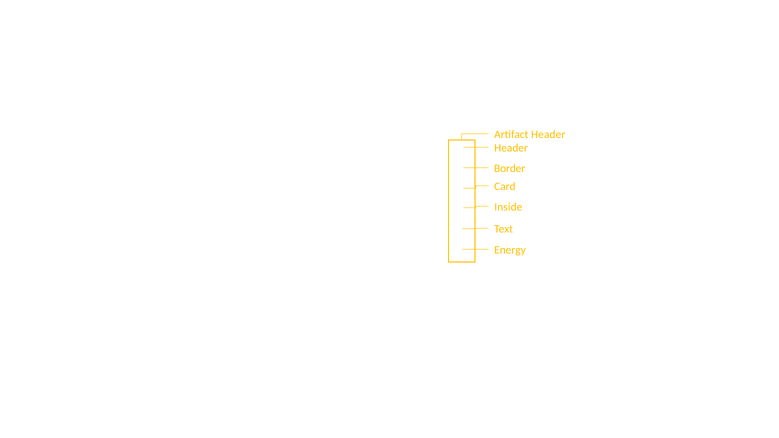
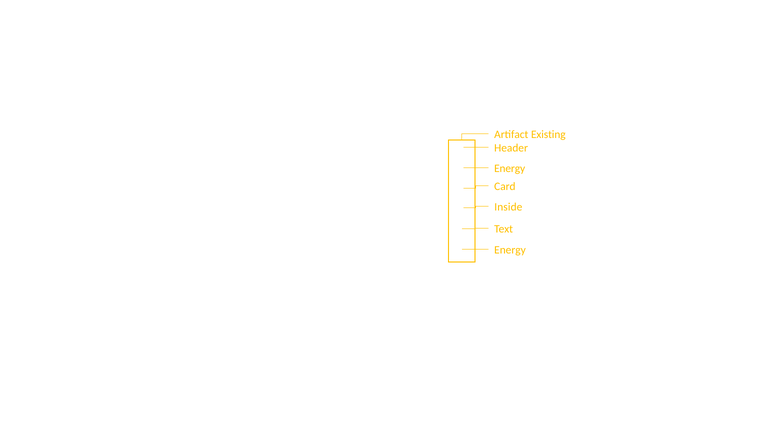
Artifact Header: Header -> Existing
Border at (510, 169): Border -> Energy
